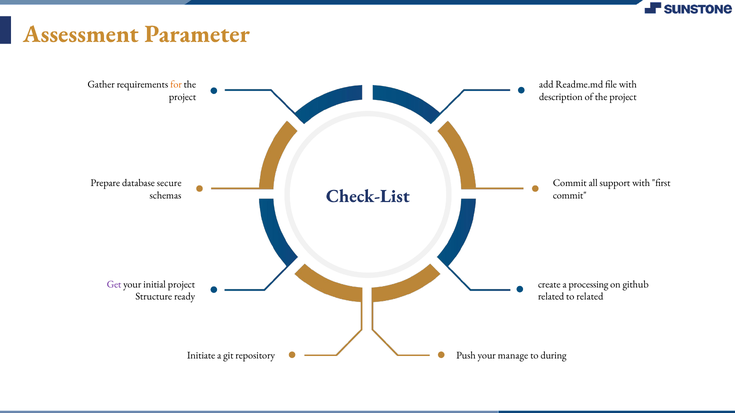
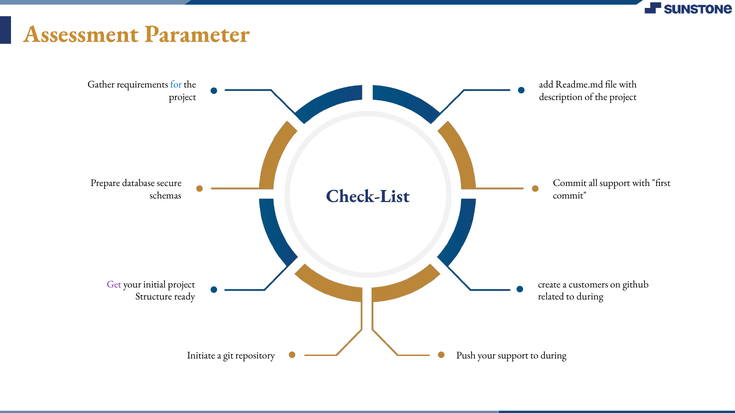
for colour: orange -> blue
processing: processing -> customers
related to related: related -> during
your manage: manage -> support
